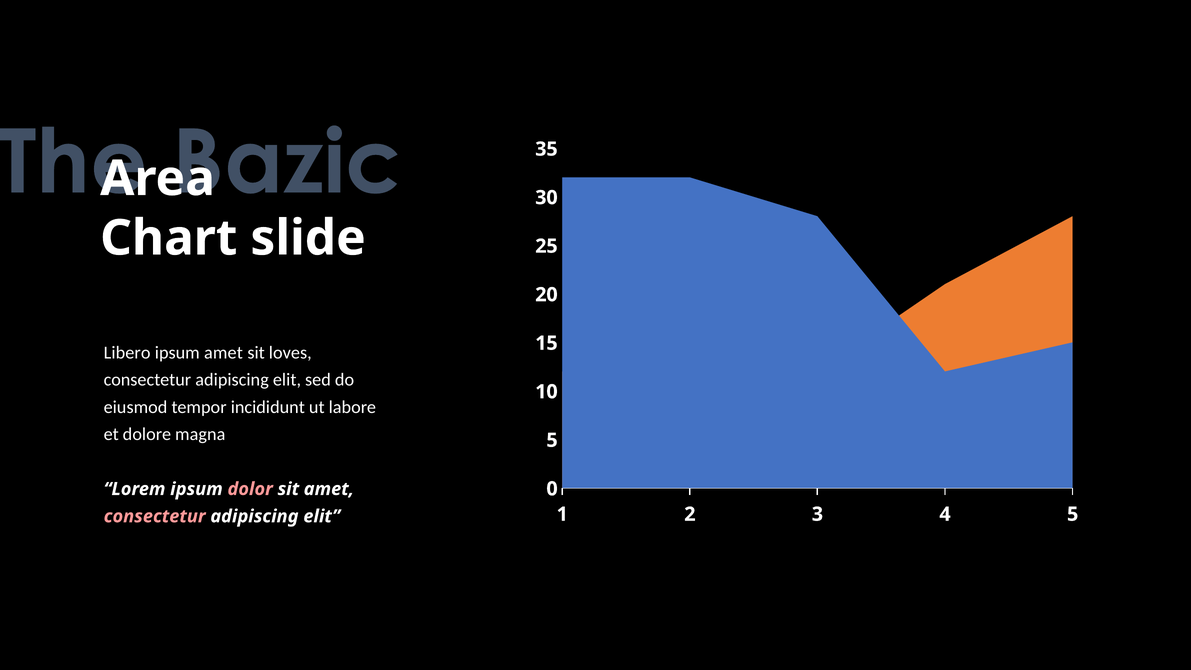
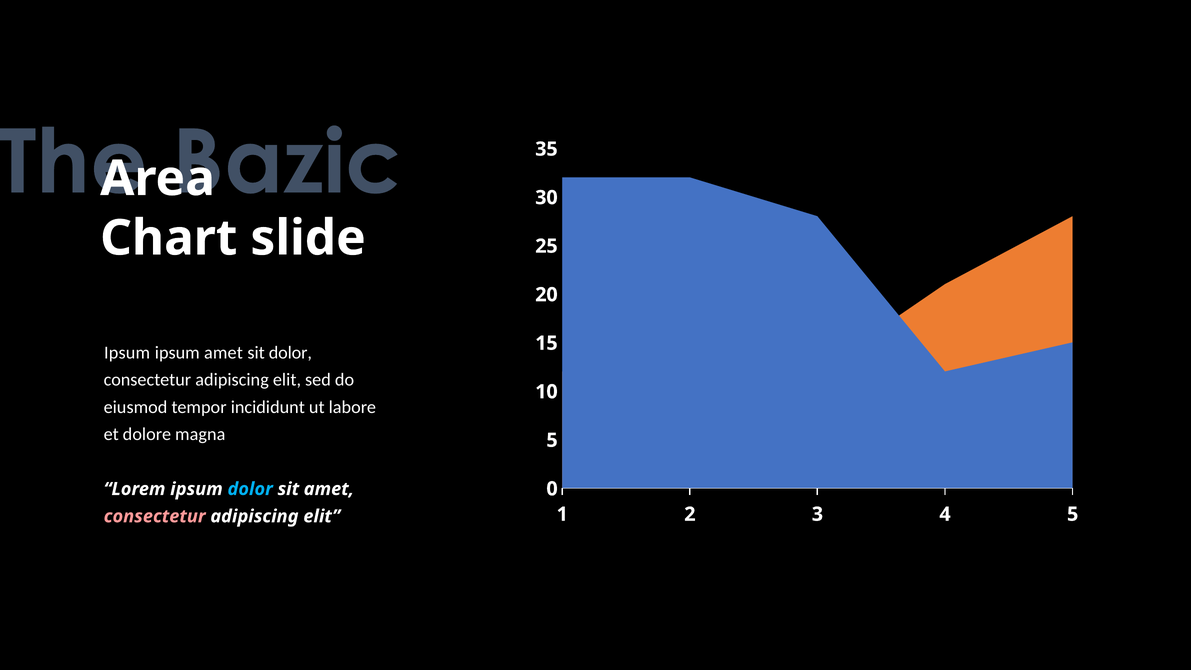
Libero at (127, 353): Libero -> Ipsum
sit loves: loves -> dolor
dolor at (250, 489) colour: pink -> light blue
